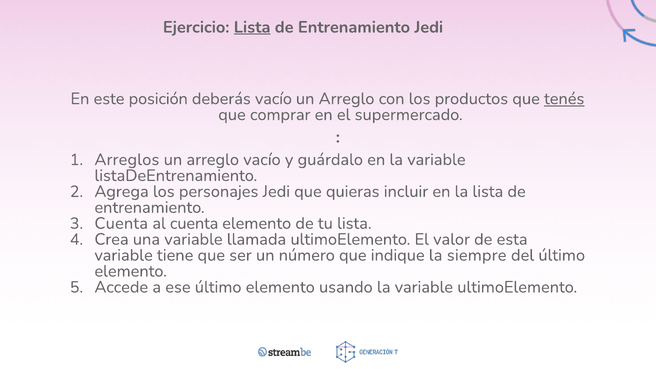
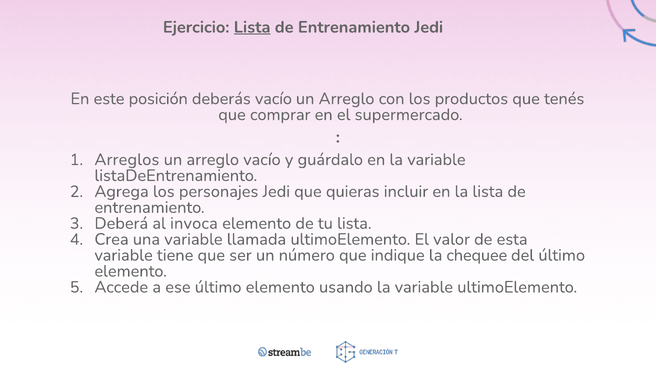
tenés underline: present -> none
Cuenta at (121, 223): Cuenta -> Deberá
al cuenta: cuenta -> invoca
siempre: siempre -> chequee
